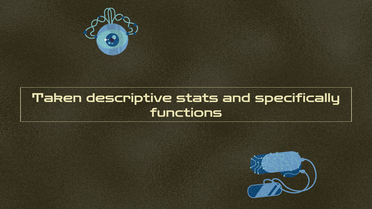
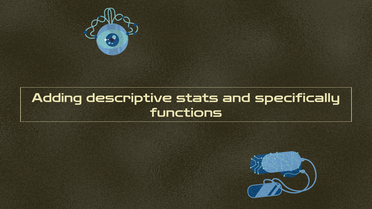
Taken: Taken -> Adding
